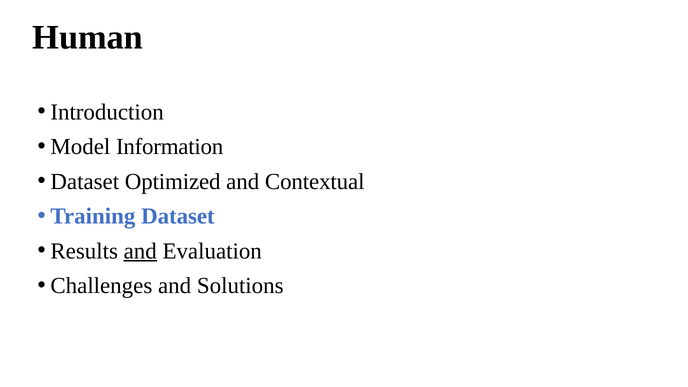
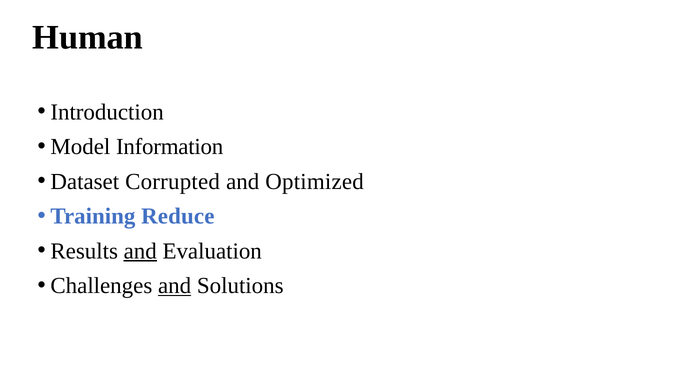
Optimized: Optimized -> Corrupted
Contextual: Contextual -> Optimized
Training Dataset: Dataset -> Reduce
and at (175, 286) underline: none -> present
